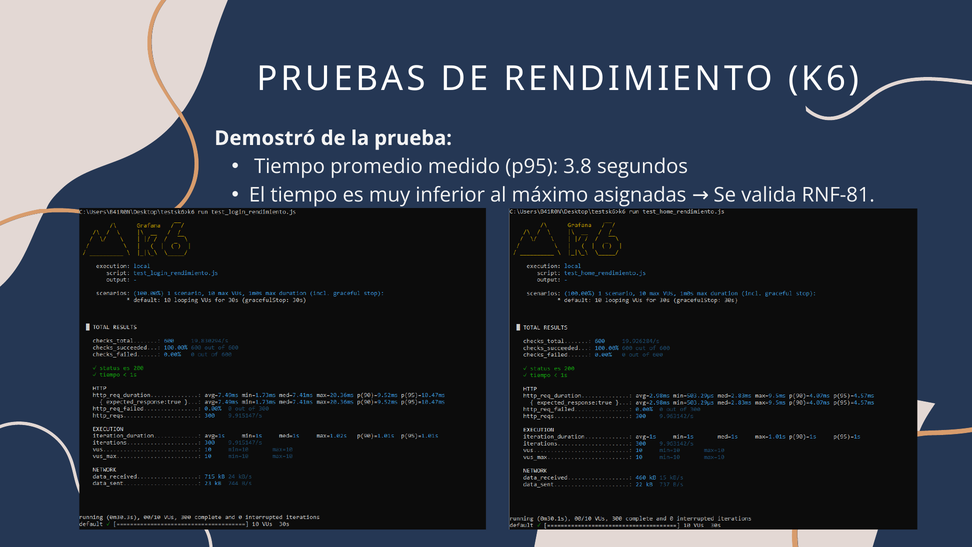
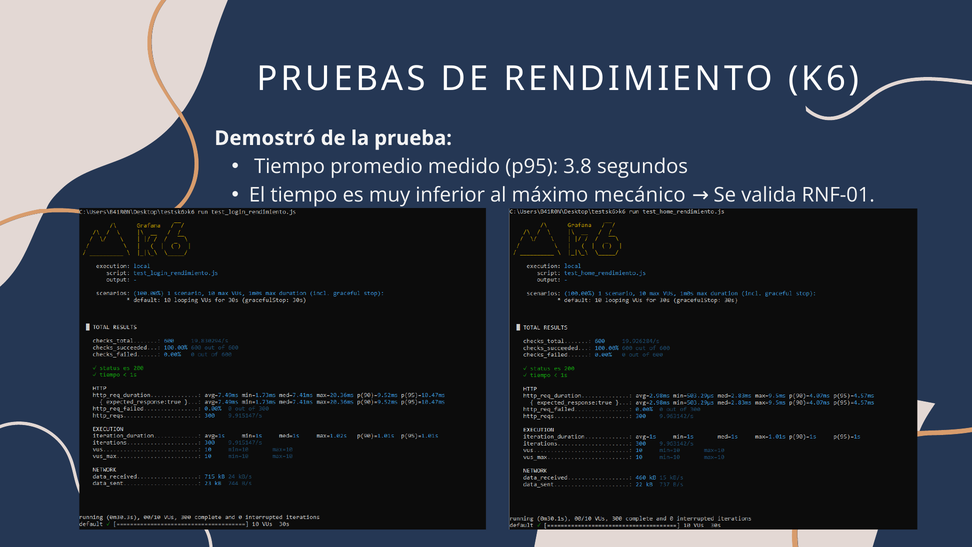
asignadas: asignadas -> mecánico
RNF-81: RNF-81 -> RNF-01
